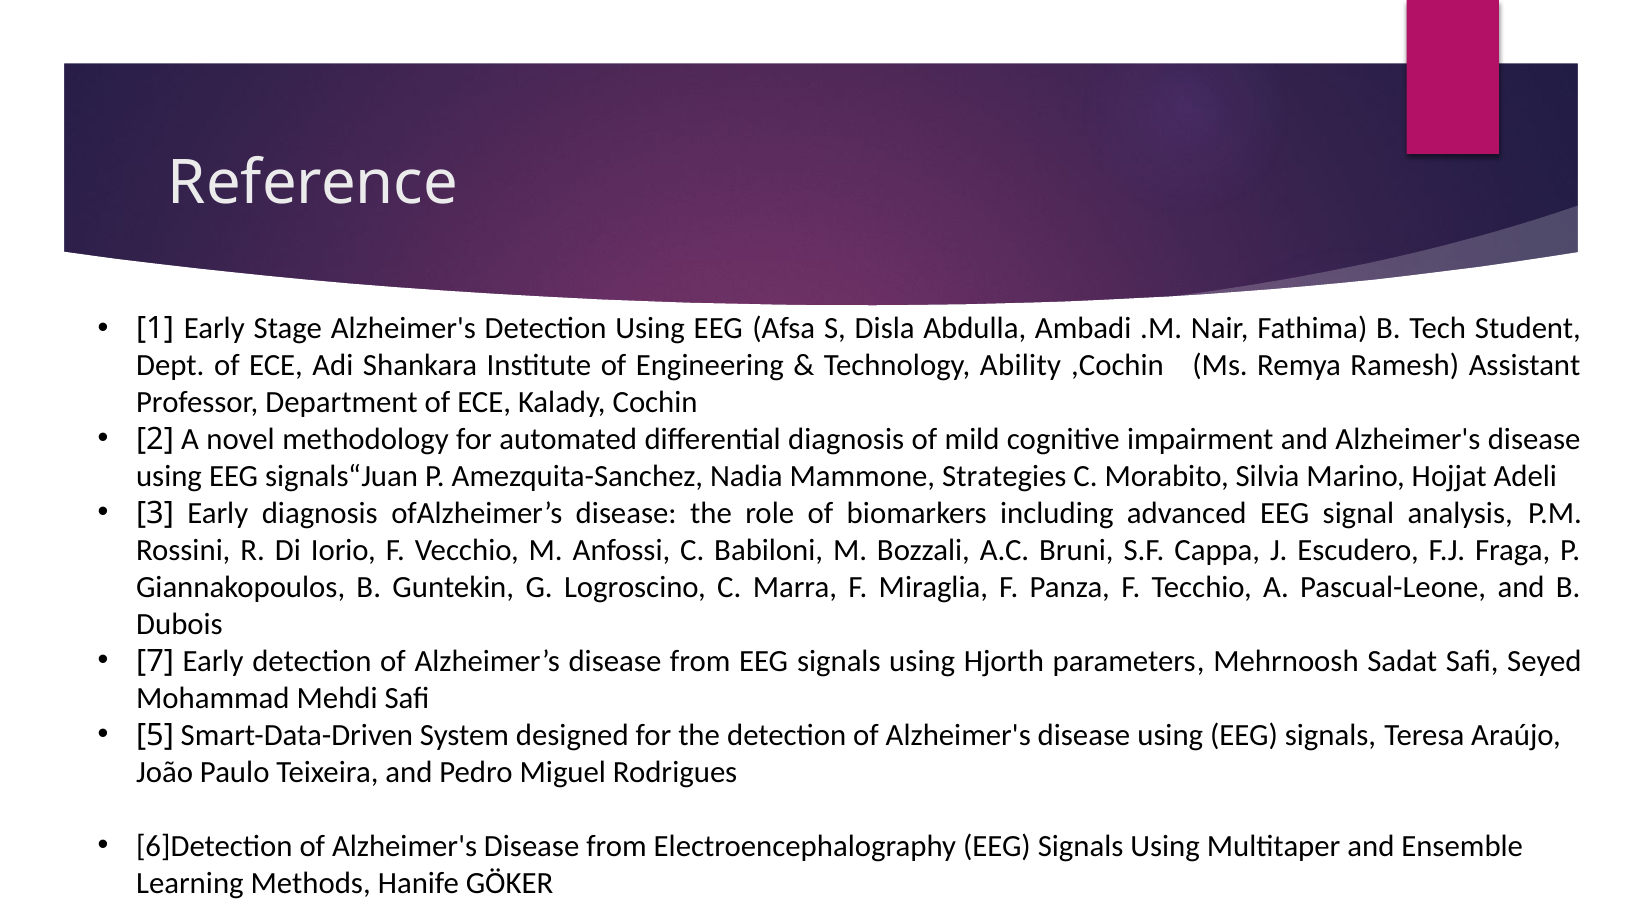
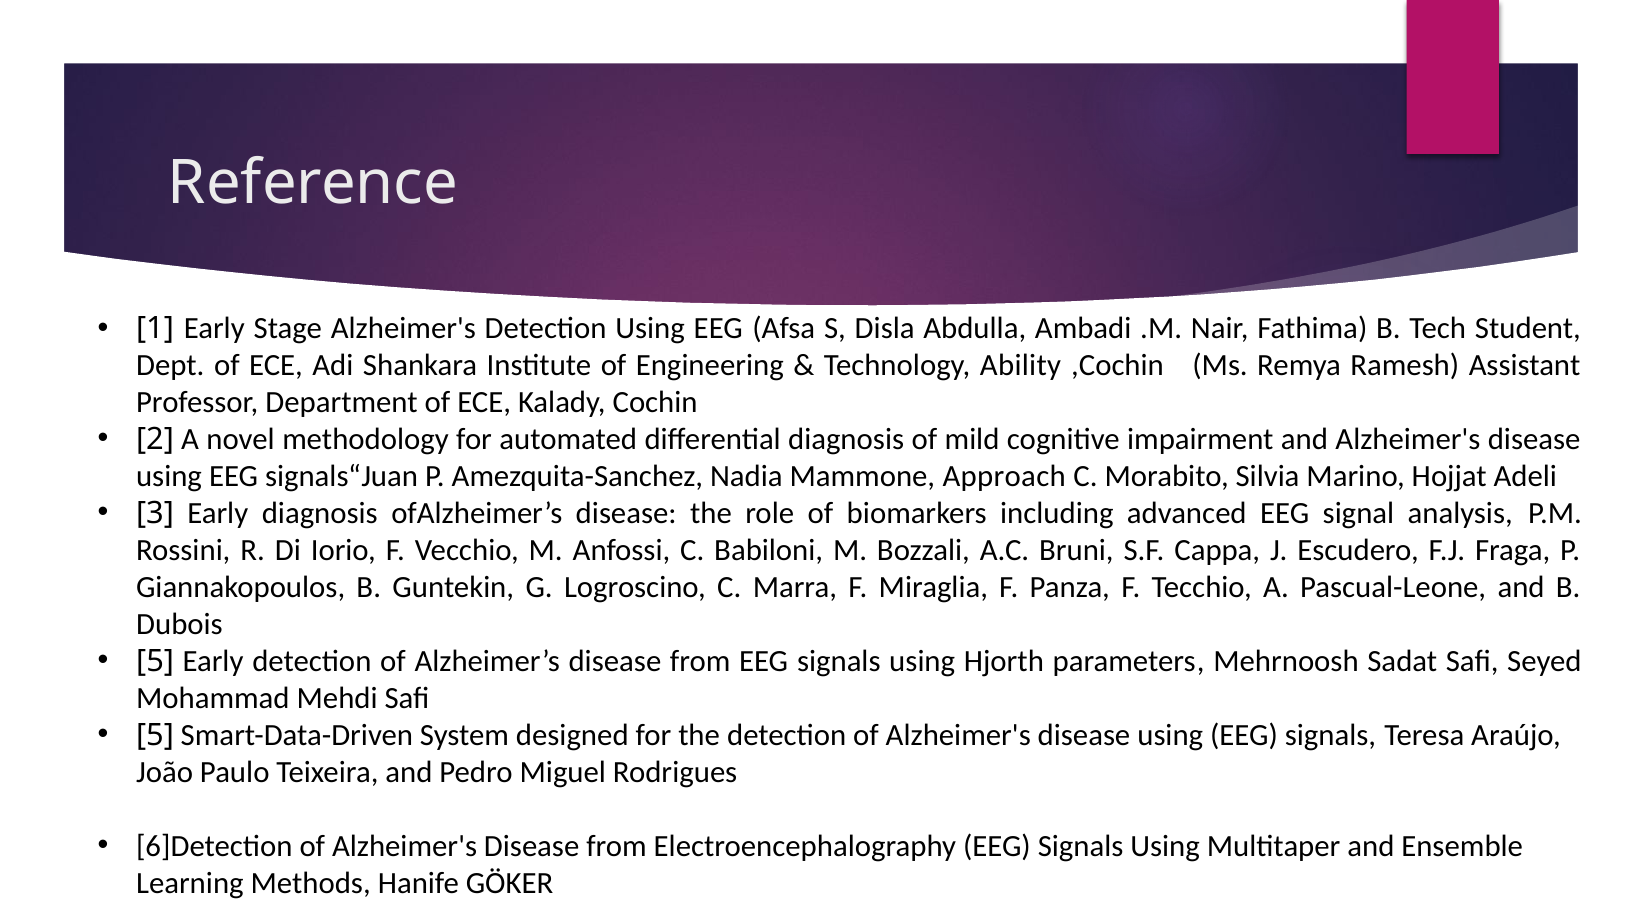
Strategies: Strategies -> Approach
7 at (155, 661): 7 -> 5
